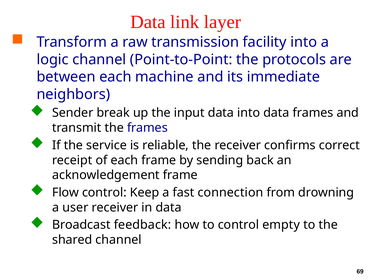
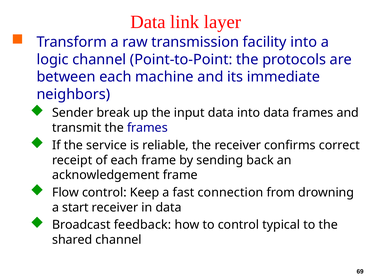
user: user -> start
empty: empty -> typical
